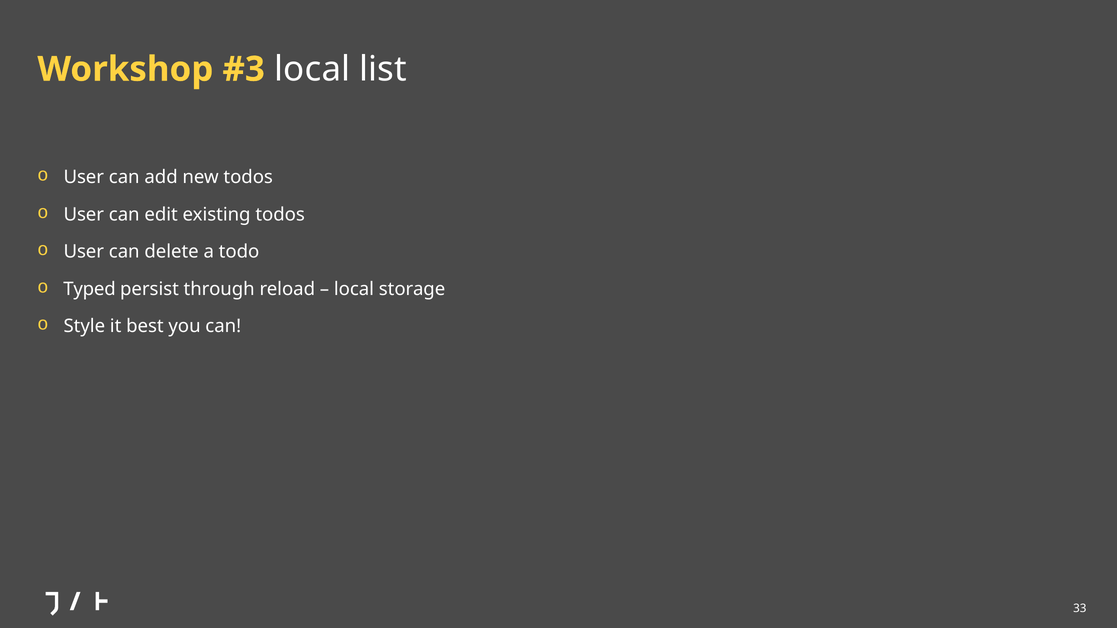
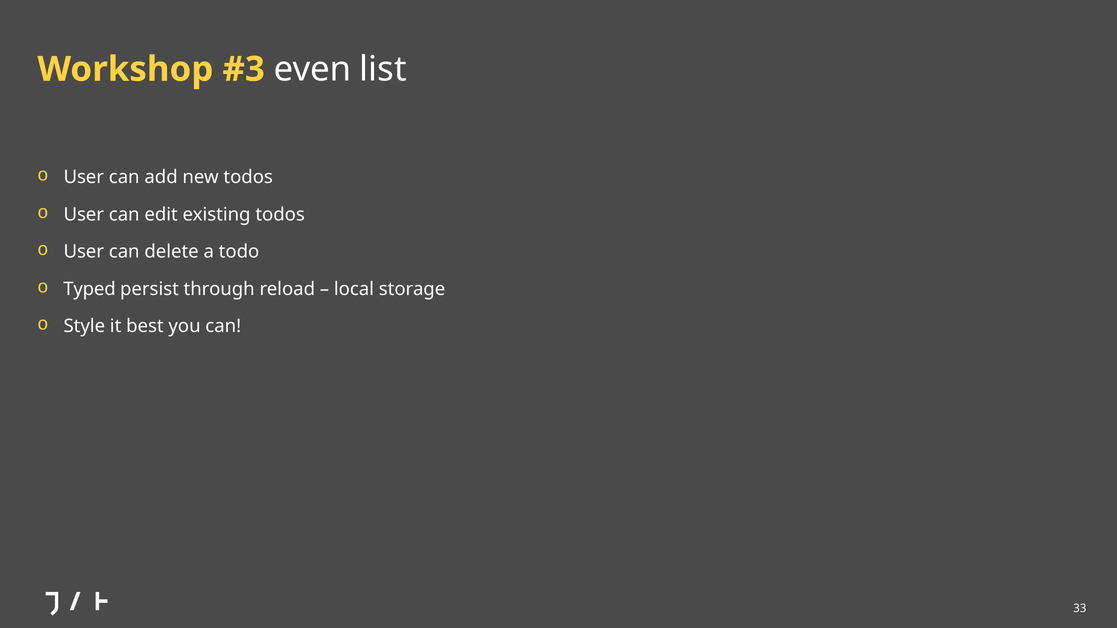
local at (312, 69): local -> even
